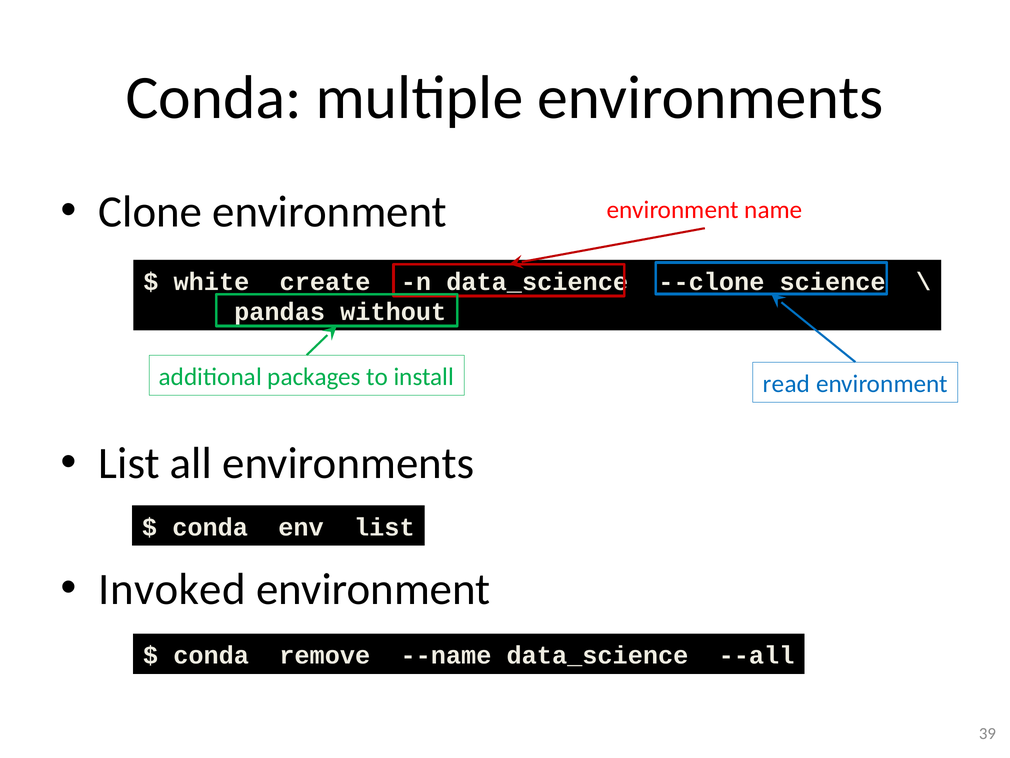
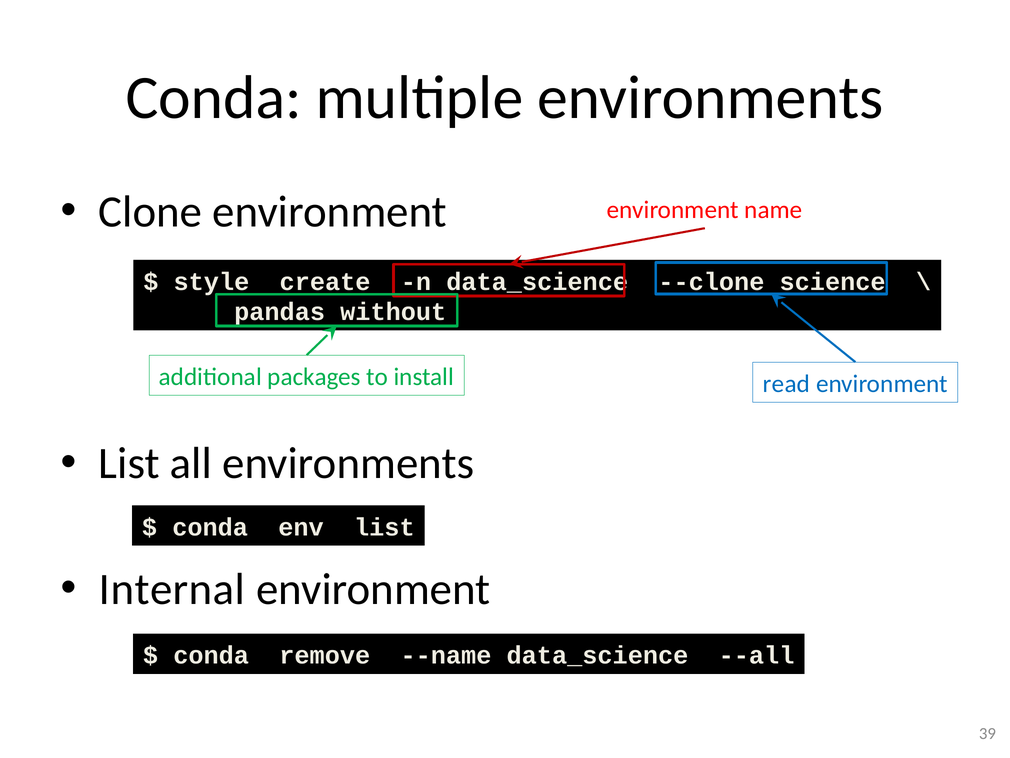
white: white -> style
Invoked: Invoked -> Internal
